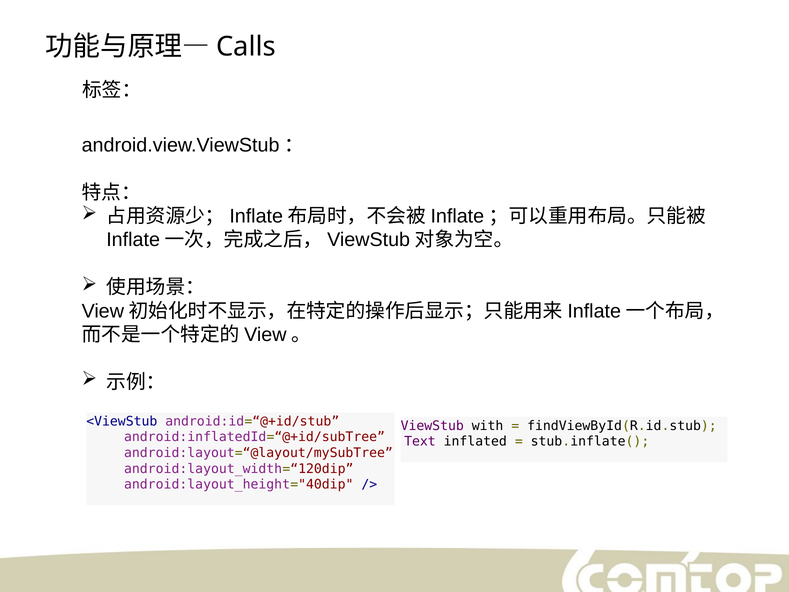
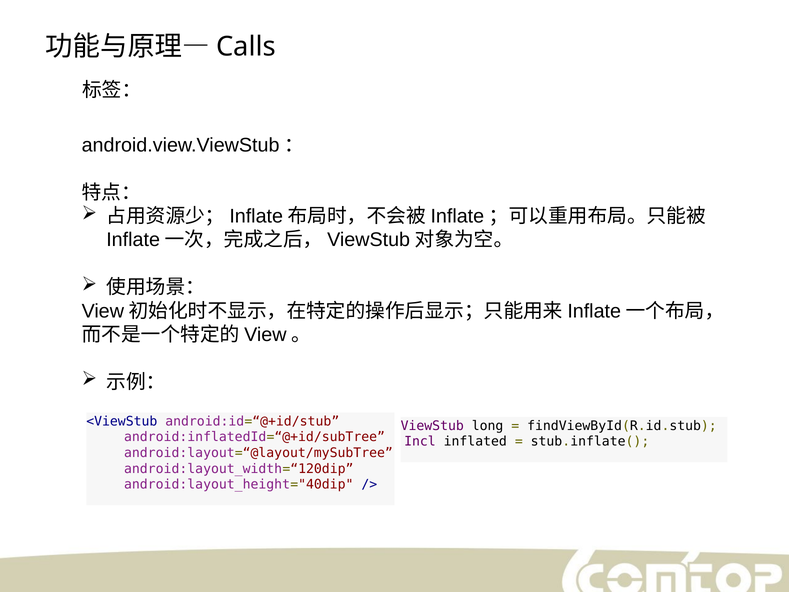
with: with -> long
Text: Text -> Incl
